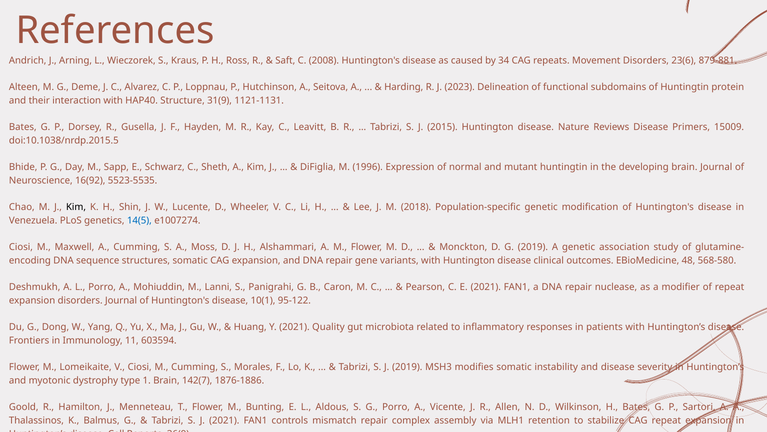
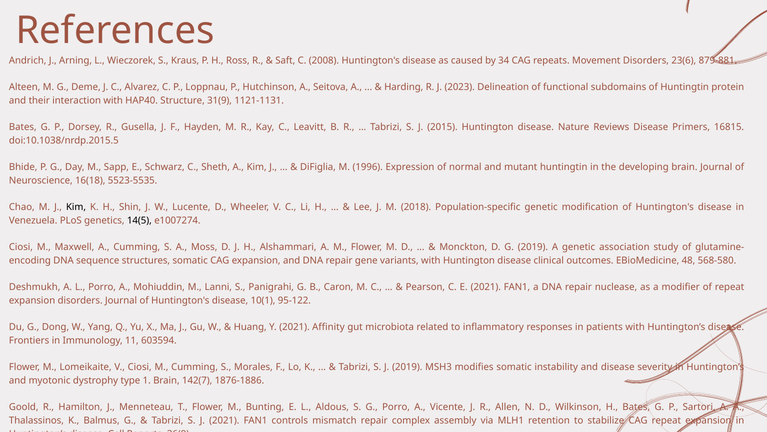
15009: 15009 -> 16815
16(92: 16(92 -> 16(18
14(5 colour: blue -> black
Quality: Quality -> Affinity
